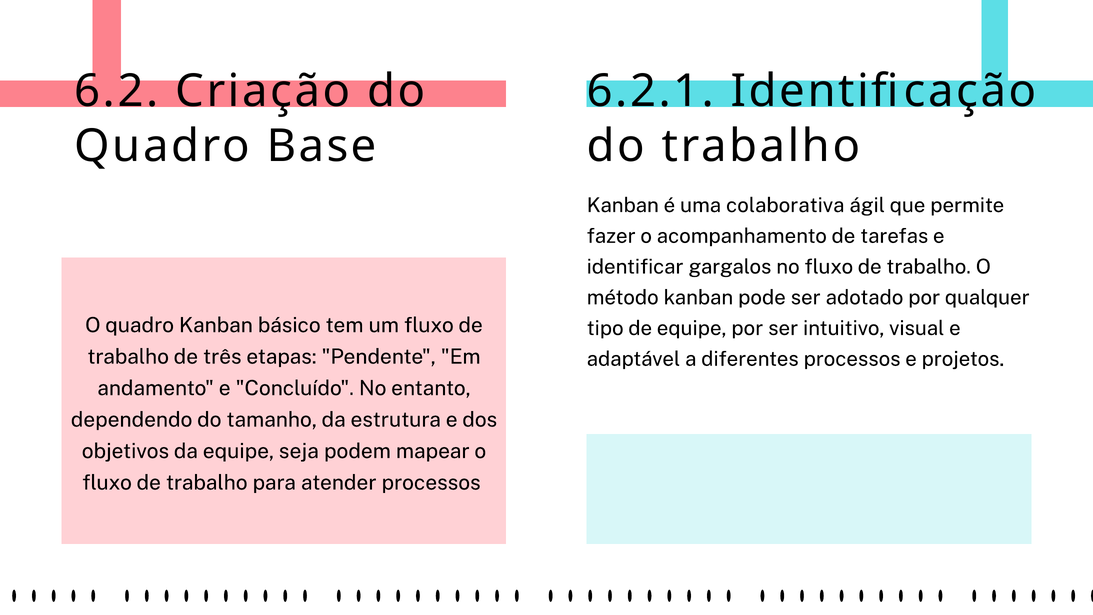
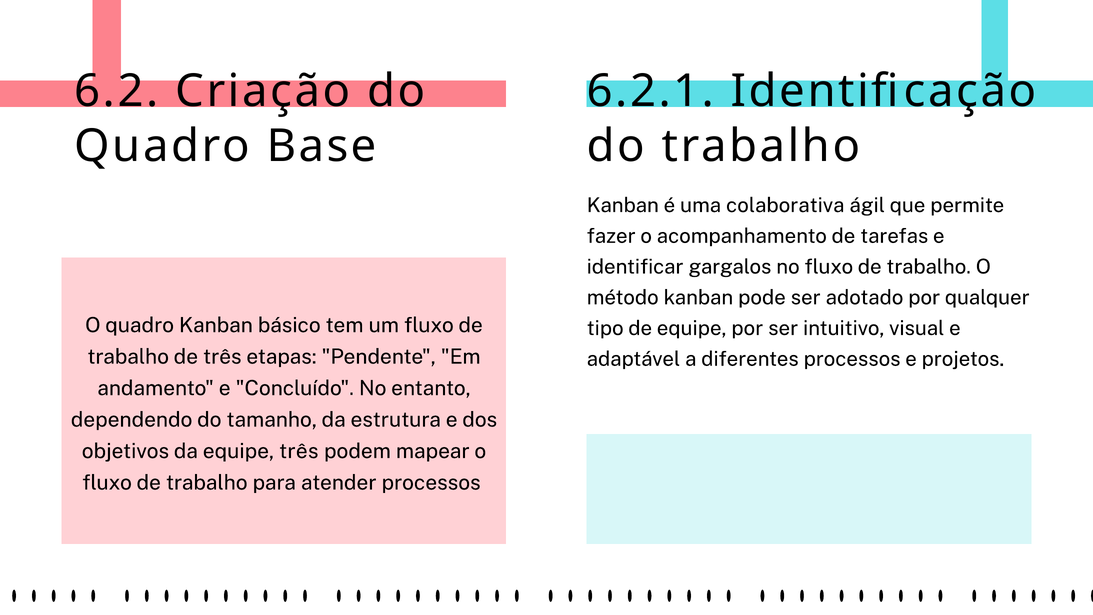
equipe seja: seja -> três
